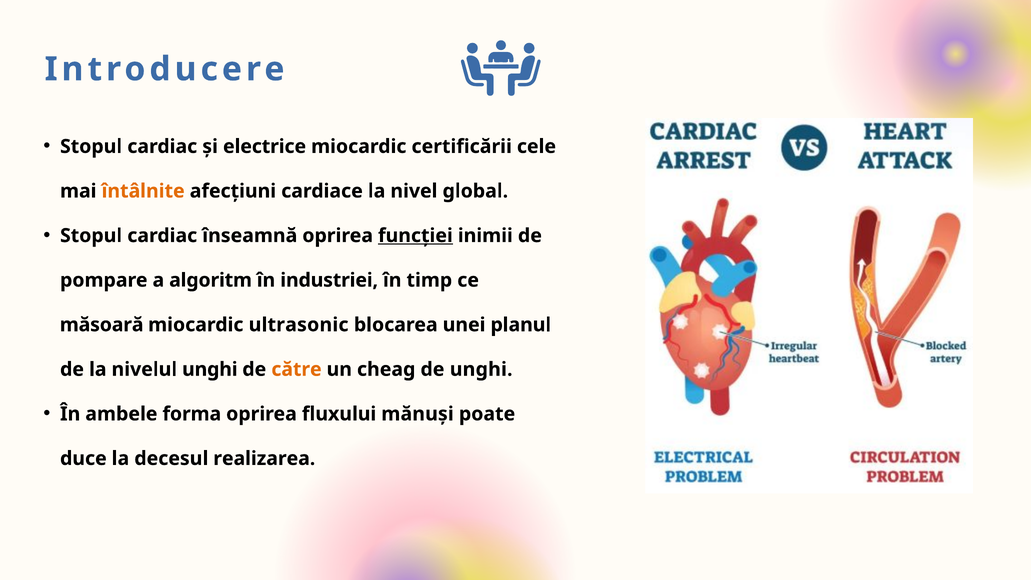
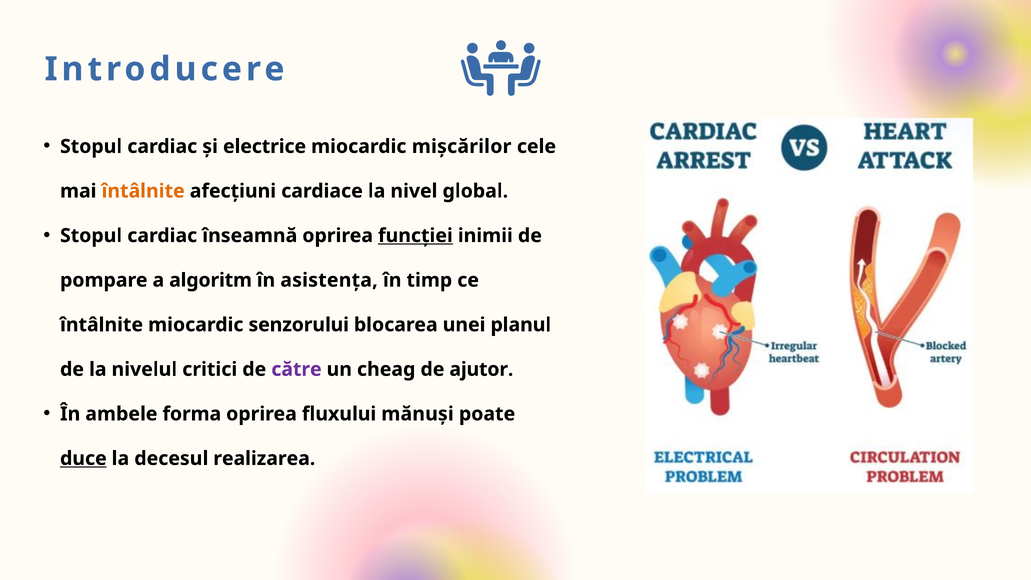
certificării: certificării -> mișcărilor
industriei: industriei -> asistența
măsoară at (102, 325): măsoară -> întâlnite
ultrasonic: ultrasonic -> senzorului
nivelul unghi: unghi -> critici
către colour: orange -> purple
de unghi: unghi -> ajutor
duce underline: none -> present
